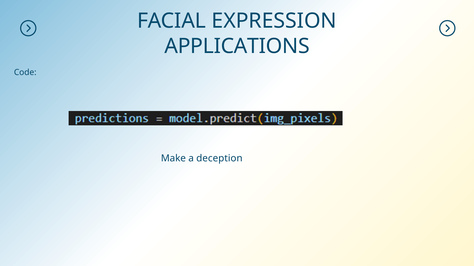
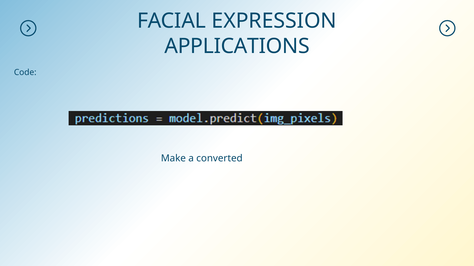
deception: deception -> converted
